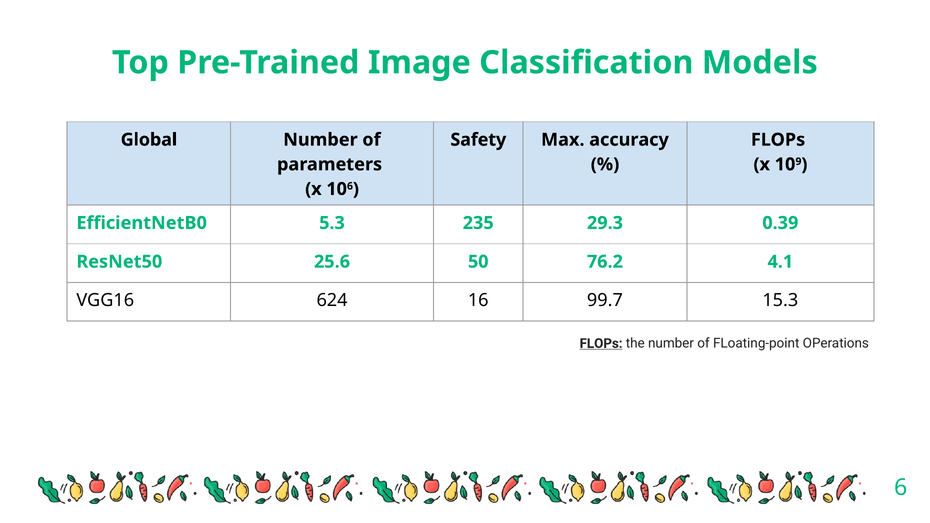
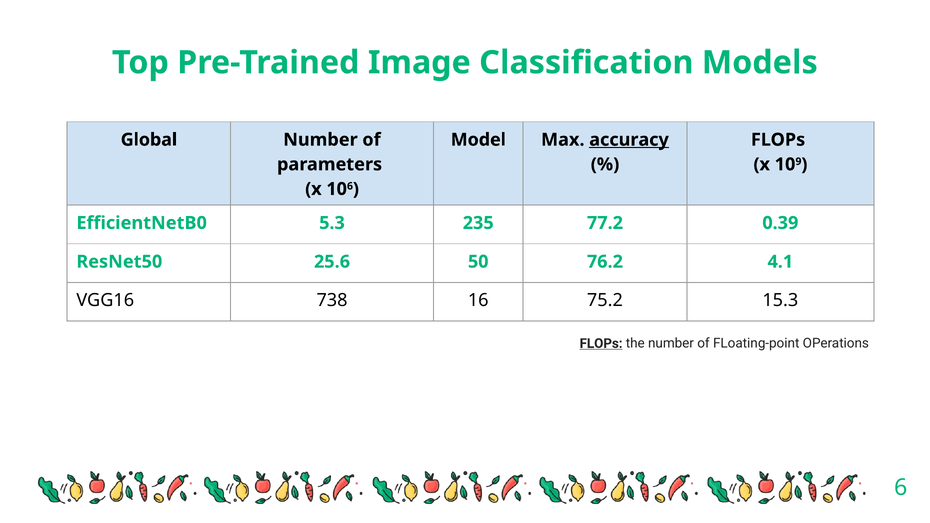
Safety: Safety -> Model
accuracy underline: none -> present
29.3: 29.3 -> 77.2
624: 624 -> 738
99.7: 99.7 -> 75.2
